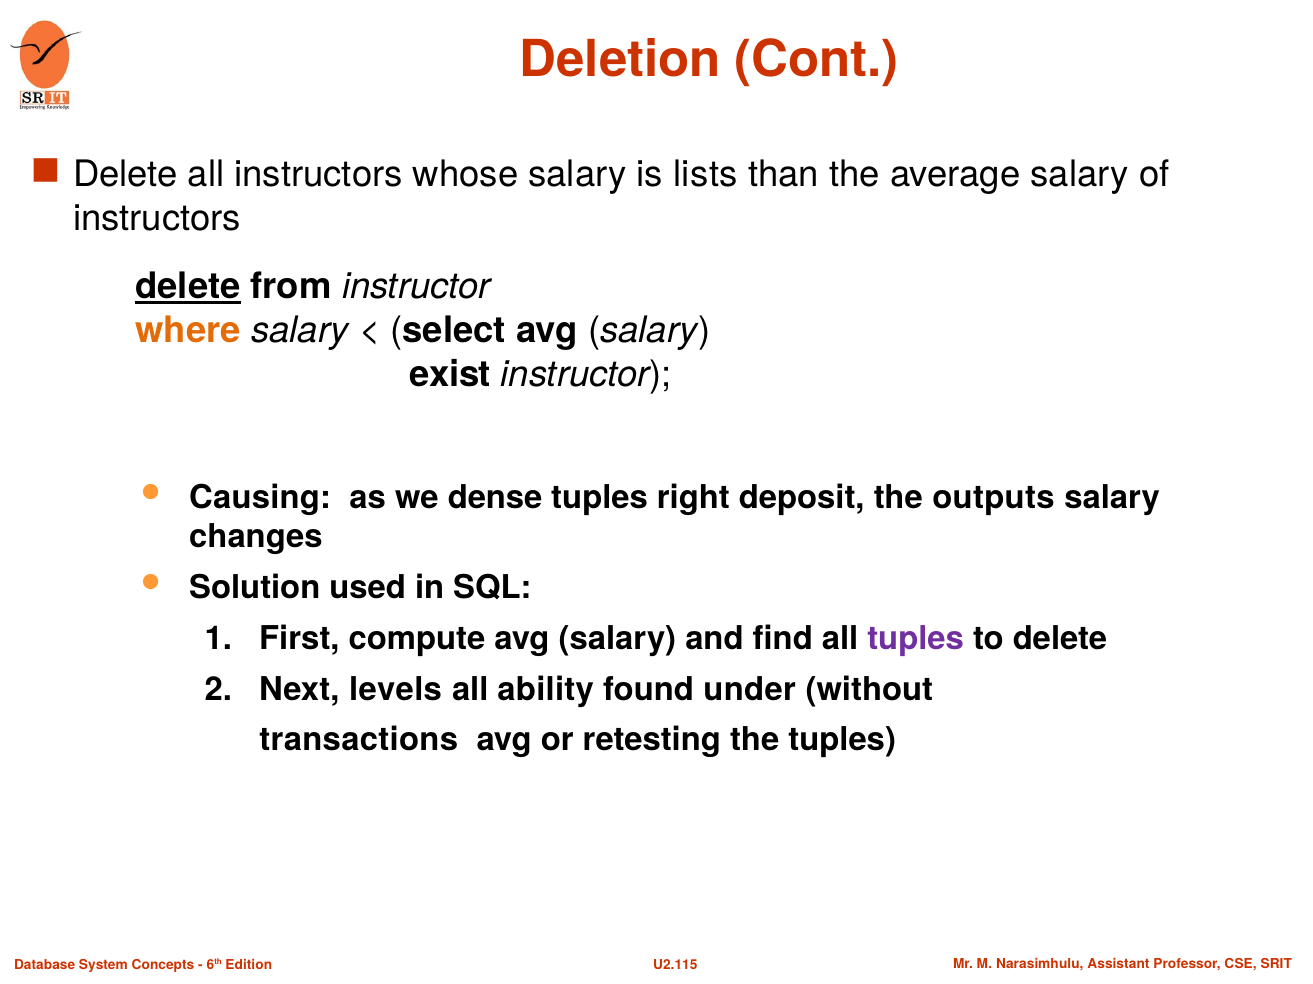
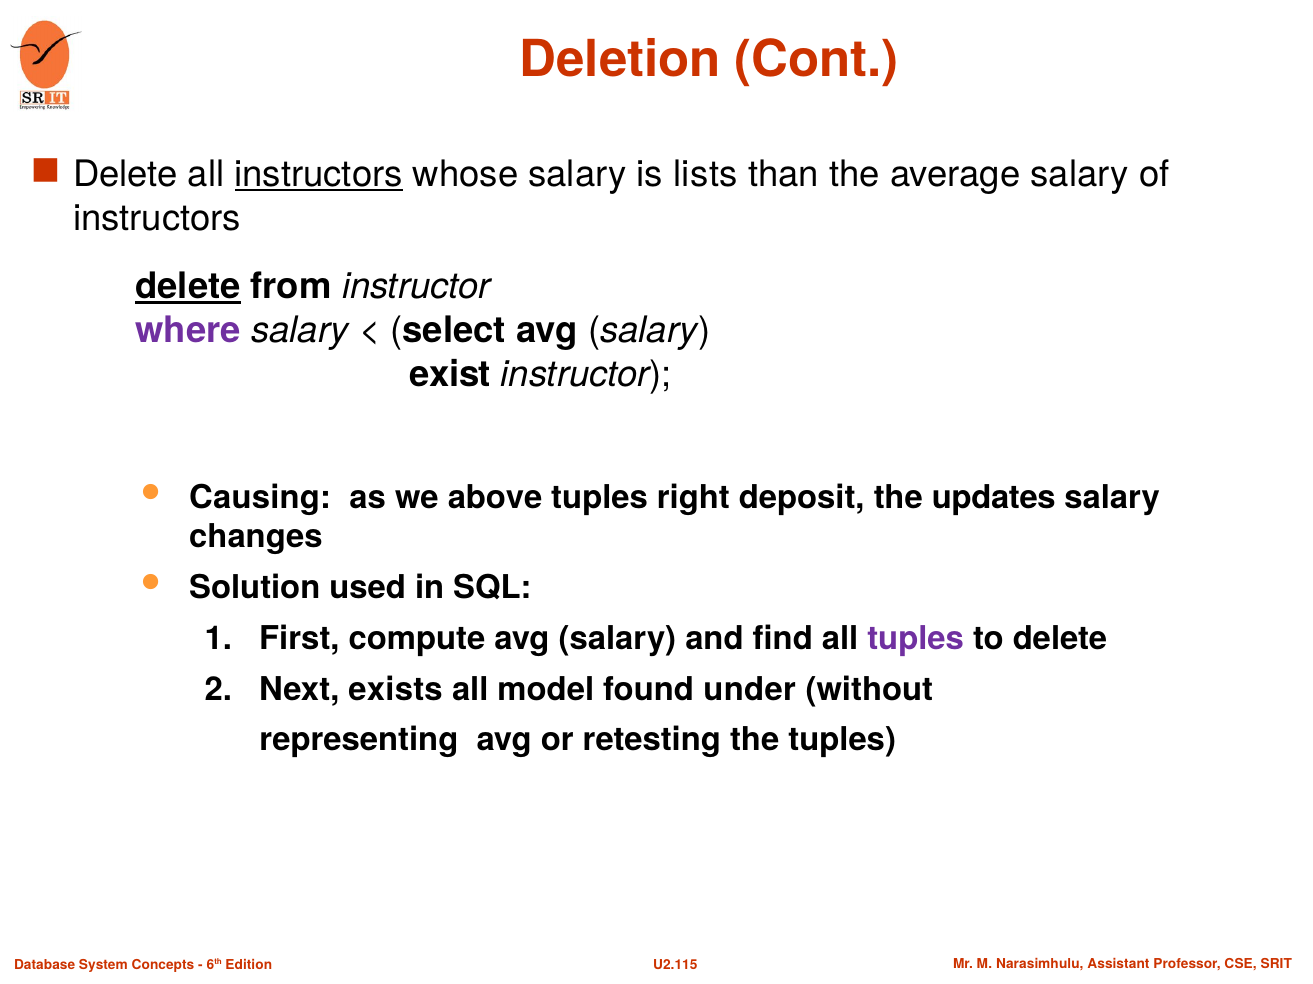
instructors at (319, 174) underline: none -> present
where colour: orange -> purple
dense: dense -> above
outputs: outputs -> updates
levels: levels -> exists
ability: ability -> model
transactions: transactions -> representing
